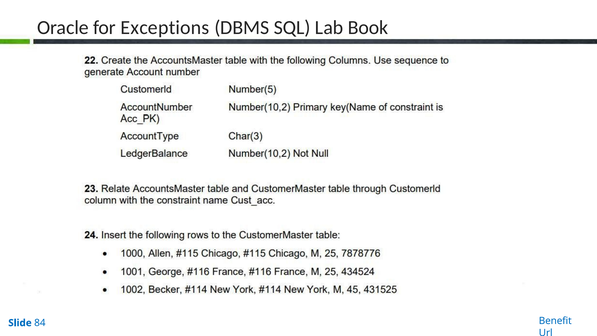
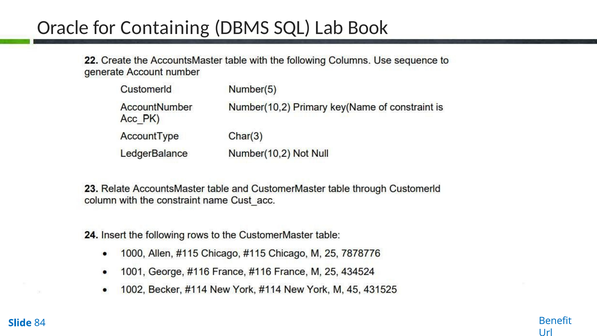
Exceptions: Exceptions -> Containing
